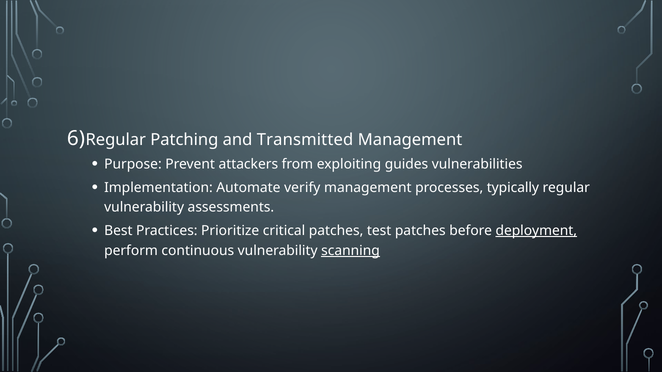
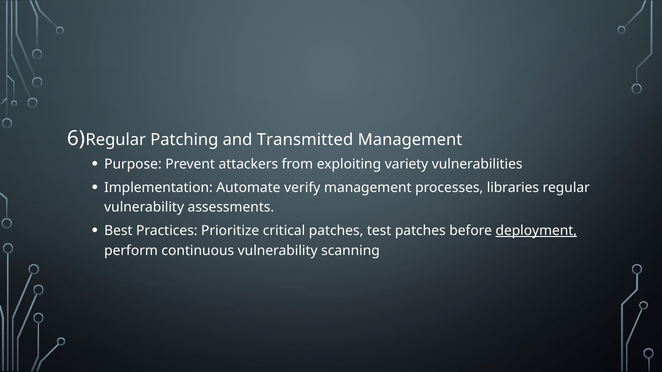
guides: guides -> variety
typically: typically -> libraries
scanning underline: present -> none
